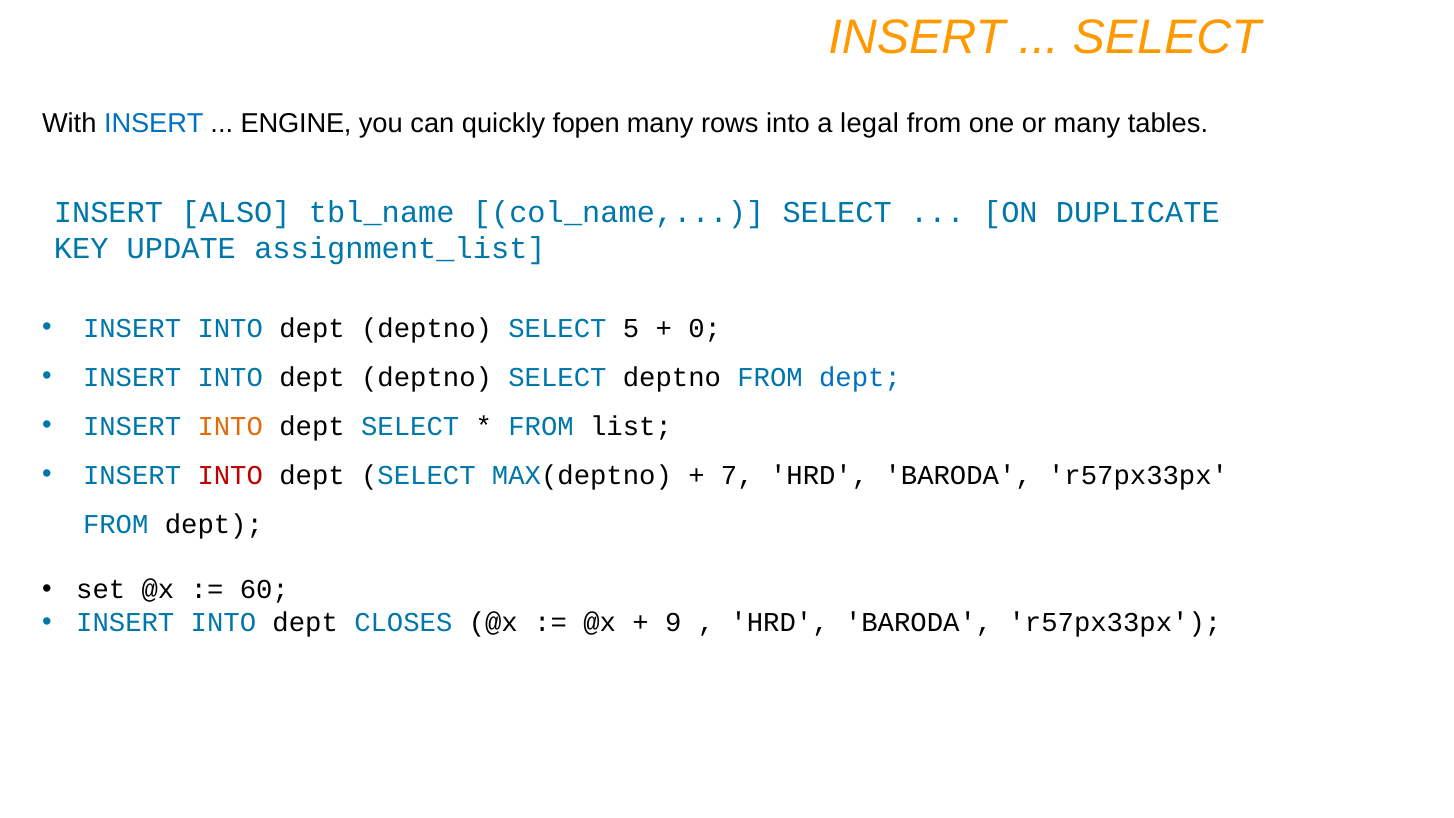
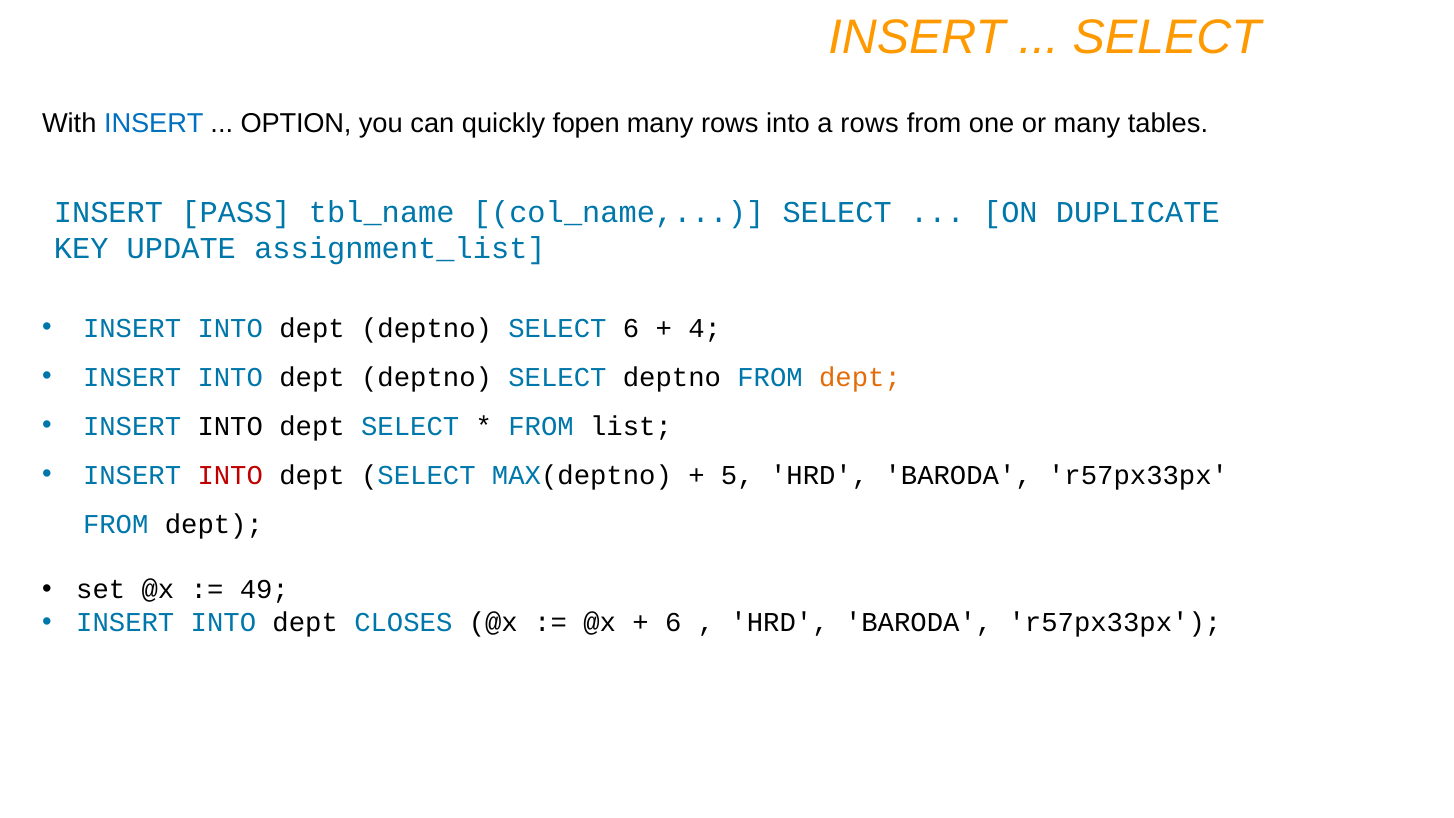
ENGINE: ENGINE -> OPTION
a legal: legal -> rows
ALSO: ALSO -> PASS
SELECT 5: 5 -> 6
0: 0 -> 4
dept at (860, 377) colour: blue -> orange
INTO at (230, 426) colour: orange -> black
7: 7 -> 5
60: 60 -> 49
9 at (673, 623): 9 -> 6
